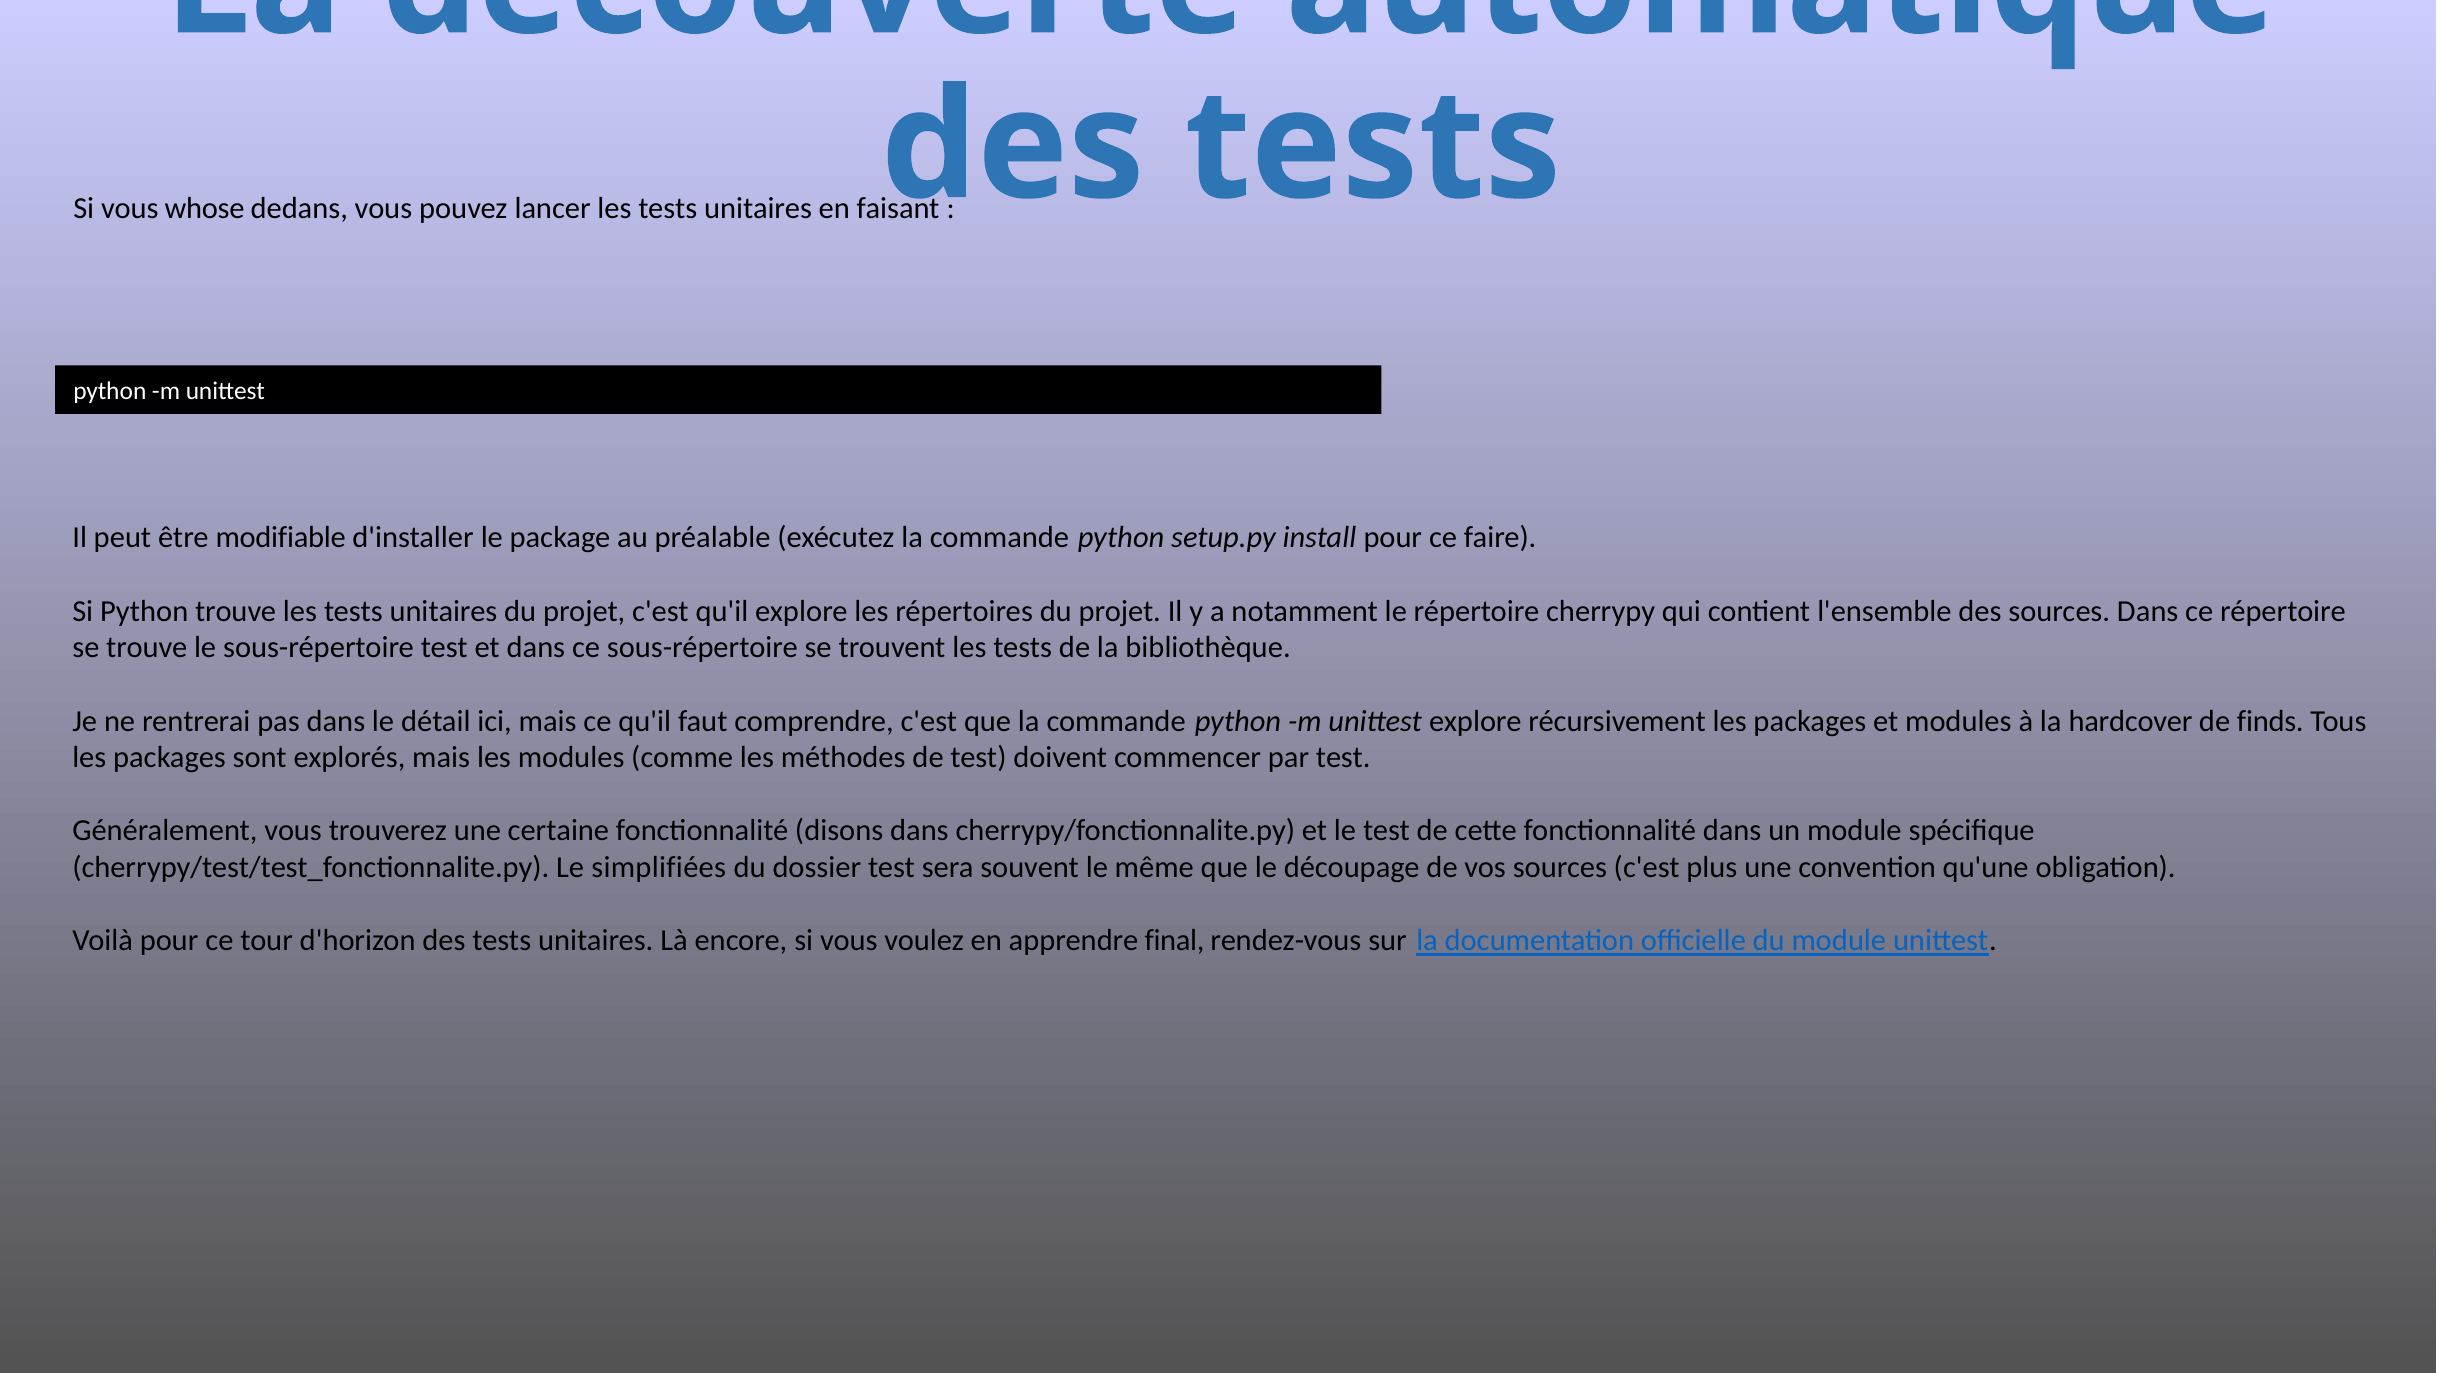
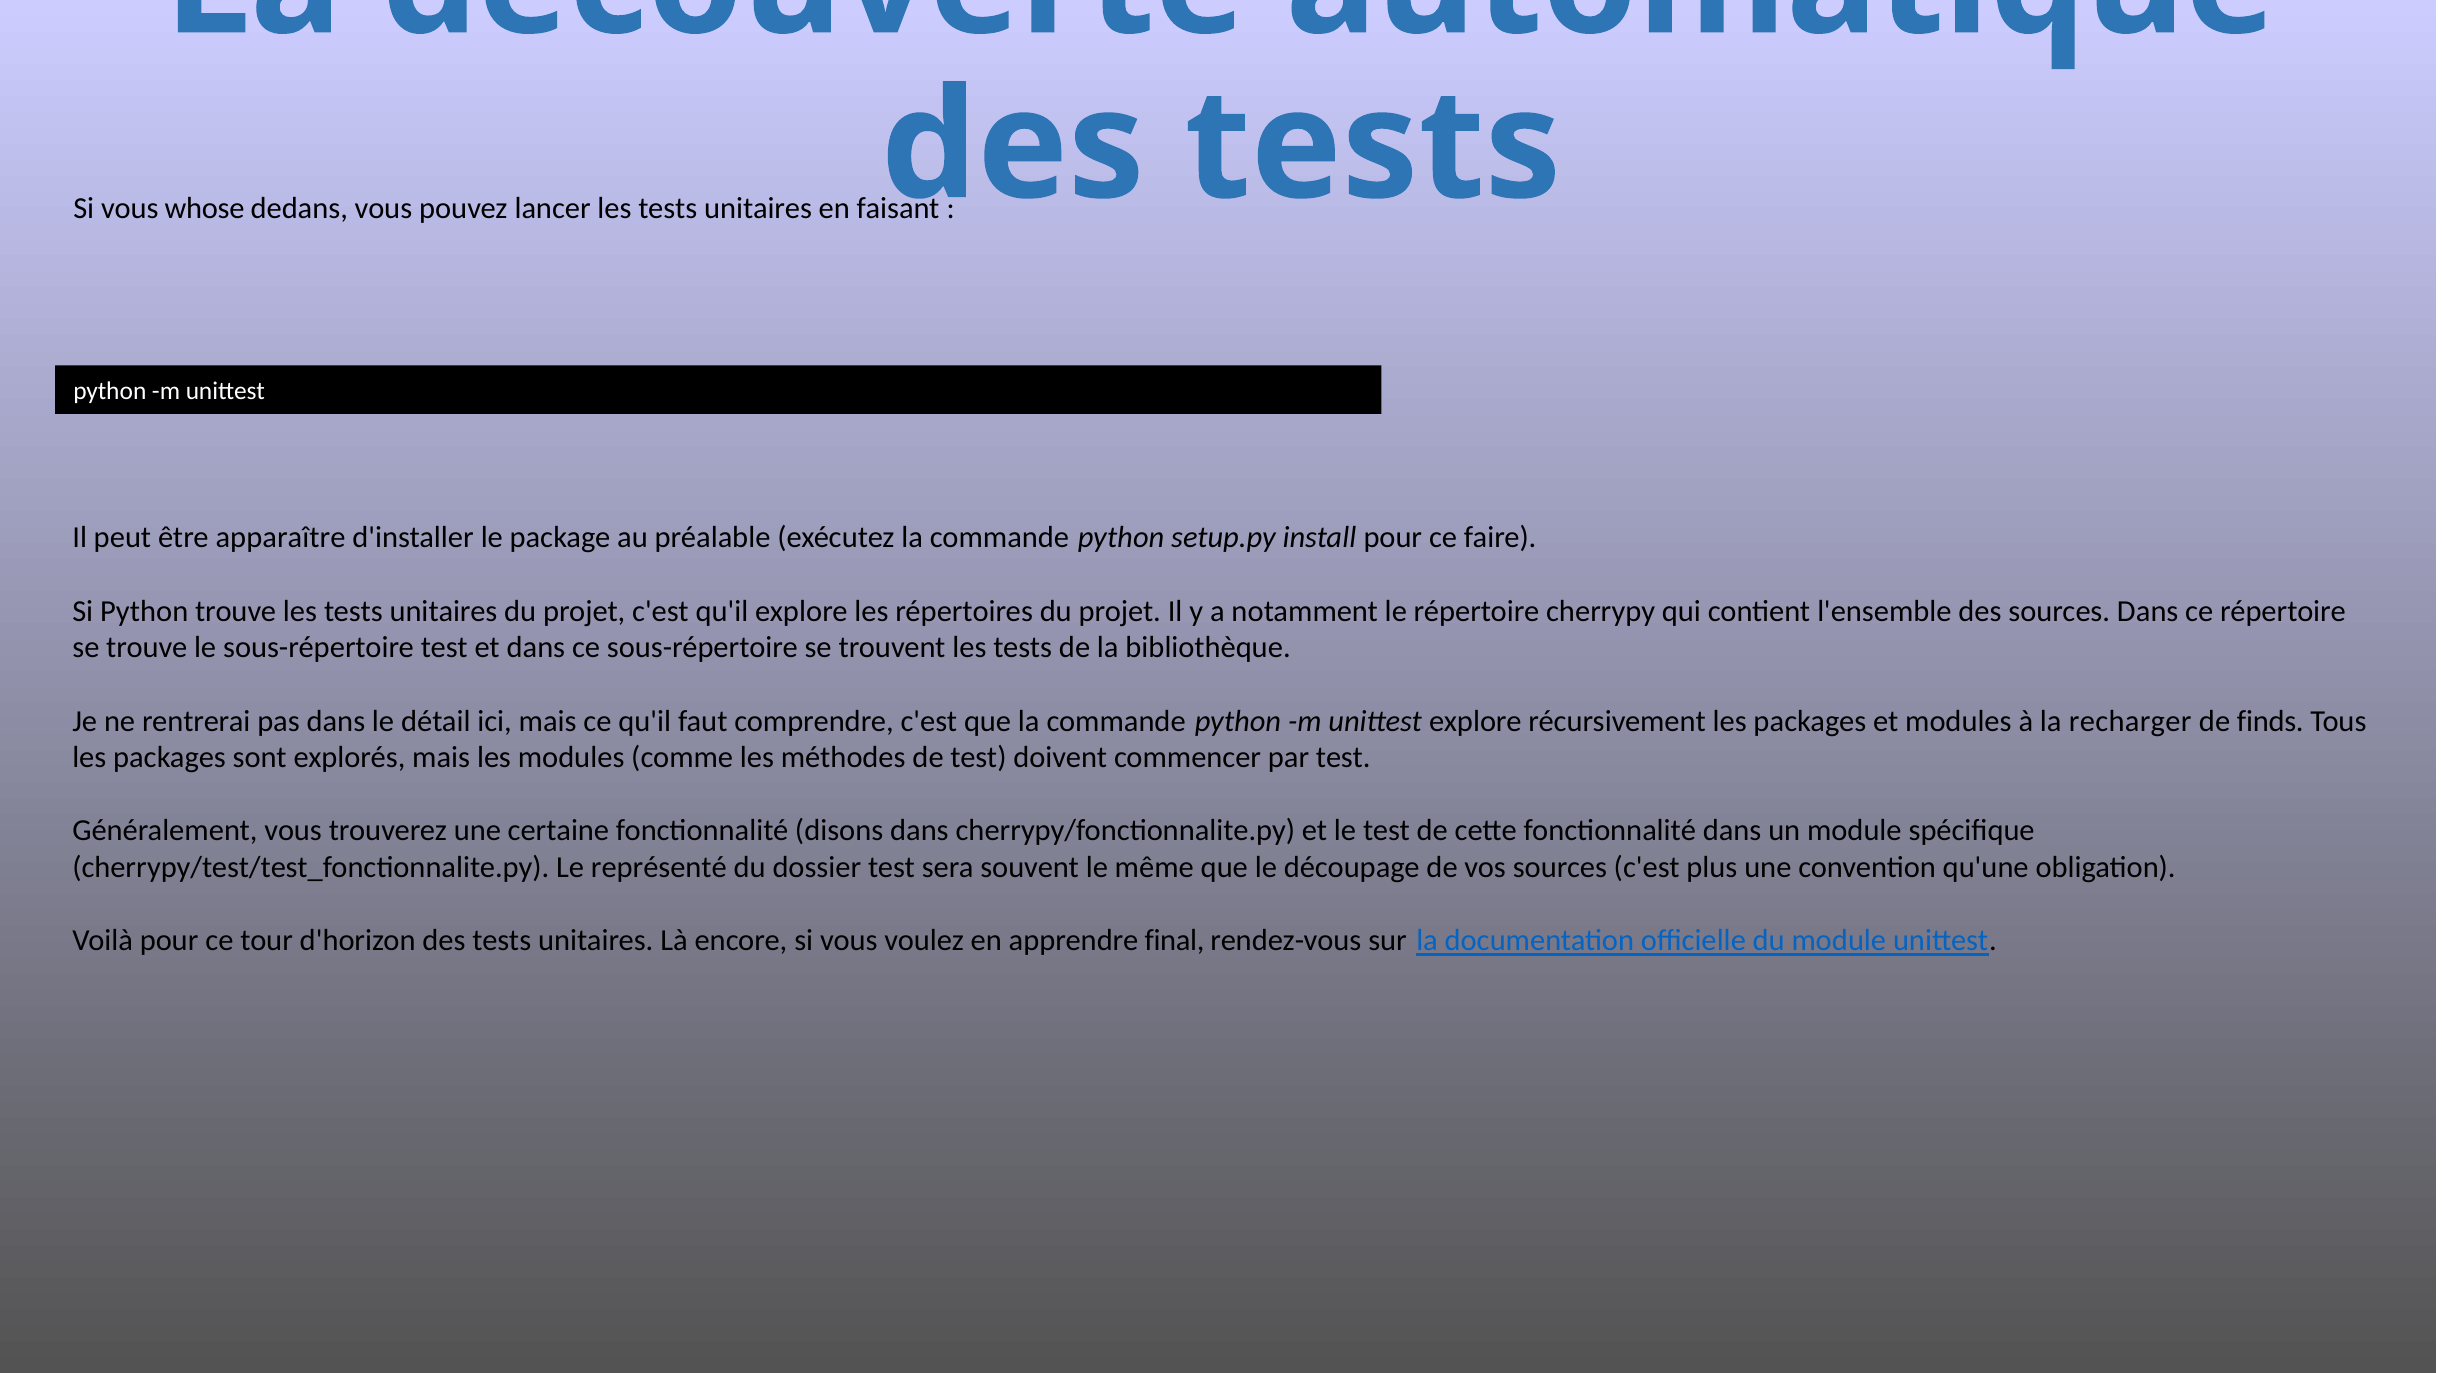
modifiable: modifiable -> apparaître
hardcover: hardcover -> recharger
simplifiées: simplifiées -> représenté
